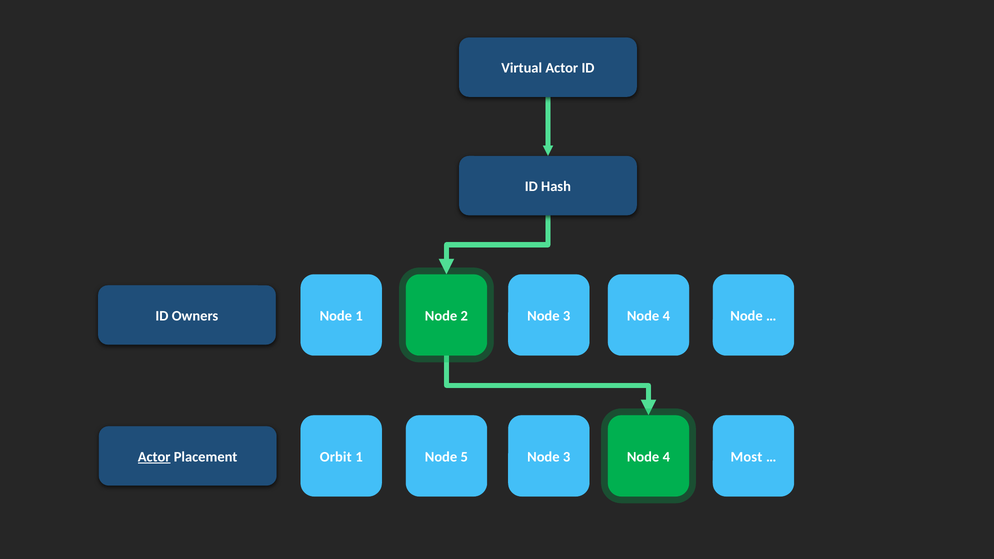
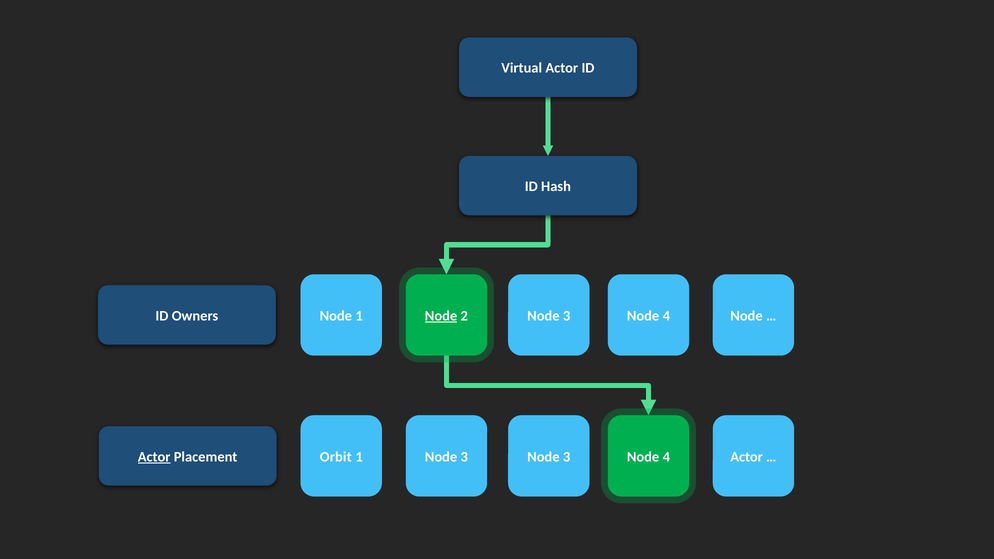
Node at (441, 316) underline: none -> present
5 at (464, 457): 5 -> 3
4 Most: Most -> Actor
